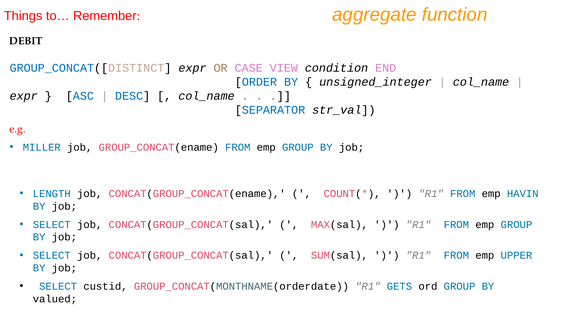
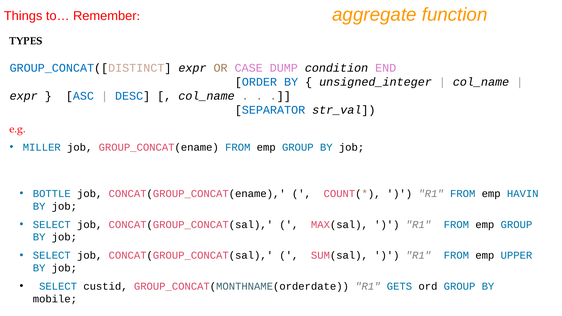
DEBIT: DEBIT -> TYPES
VIEW: VIEW -> DUMP
LENGTH: LENGTH -> BOTTLE
valued: valued -> mobile
